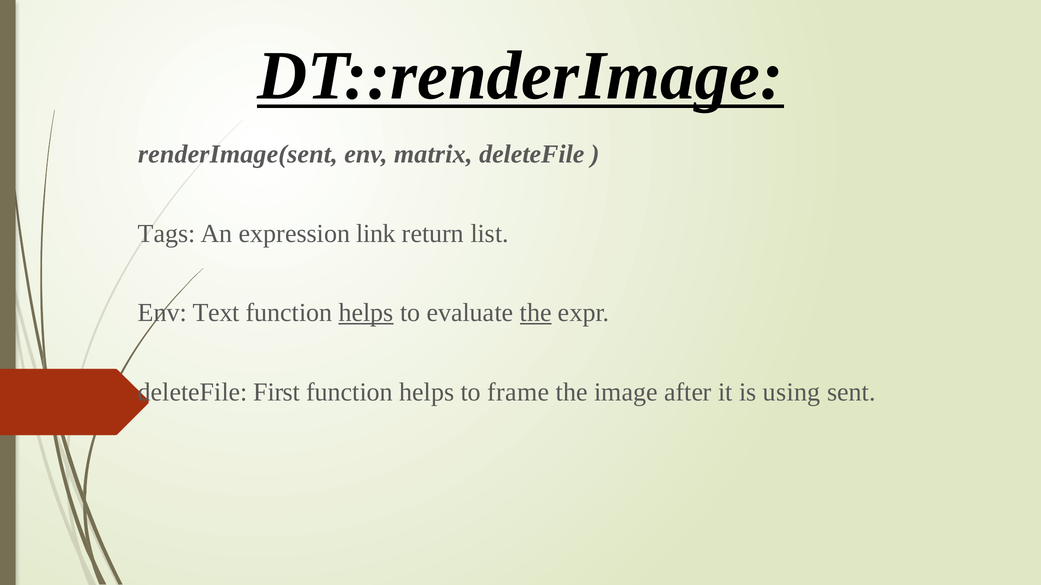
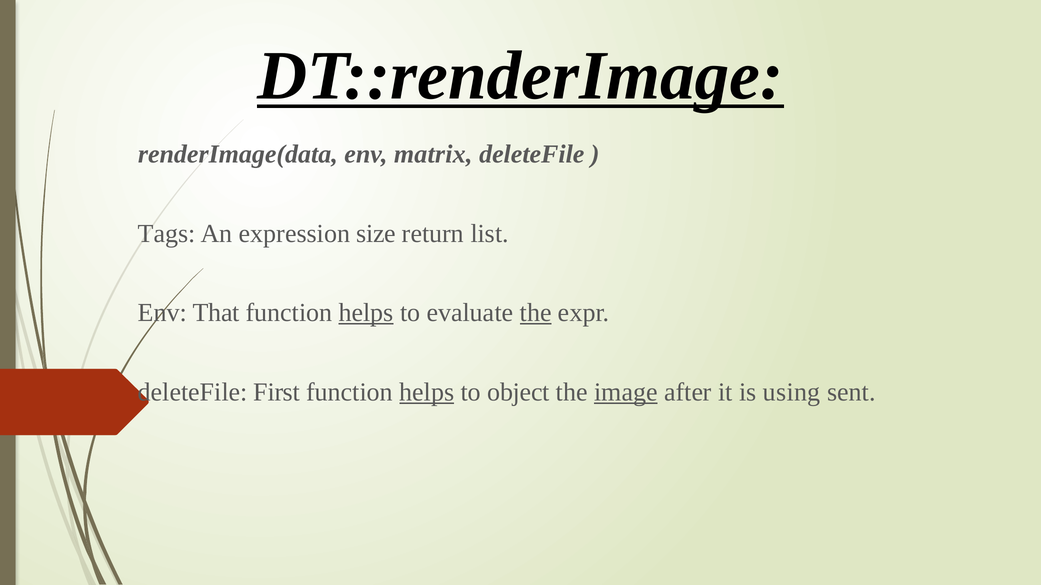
renderImage(sent: renderImage(sent -> renderImage(data
link: link -> size
Text: Text -> That
helps at (427, 392) underline: none -> present
frame: frame -> object
image underline: none -> present
